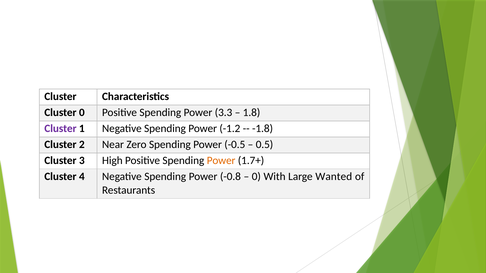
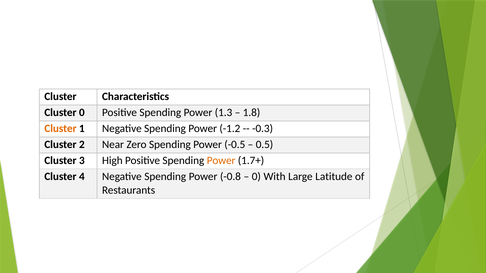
3.3: 3.3 -> 1.3
Cluster at (60, 129) colour: purple -> orange
-1.8: -1.8 -> -0.3
Wanted: Wanted -> Latitude
